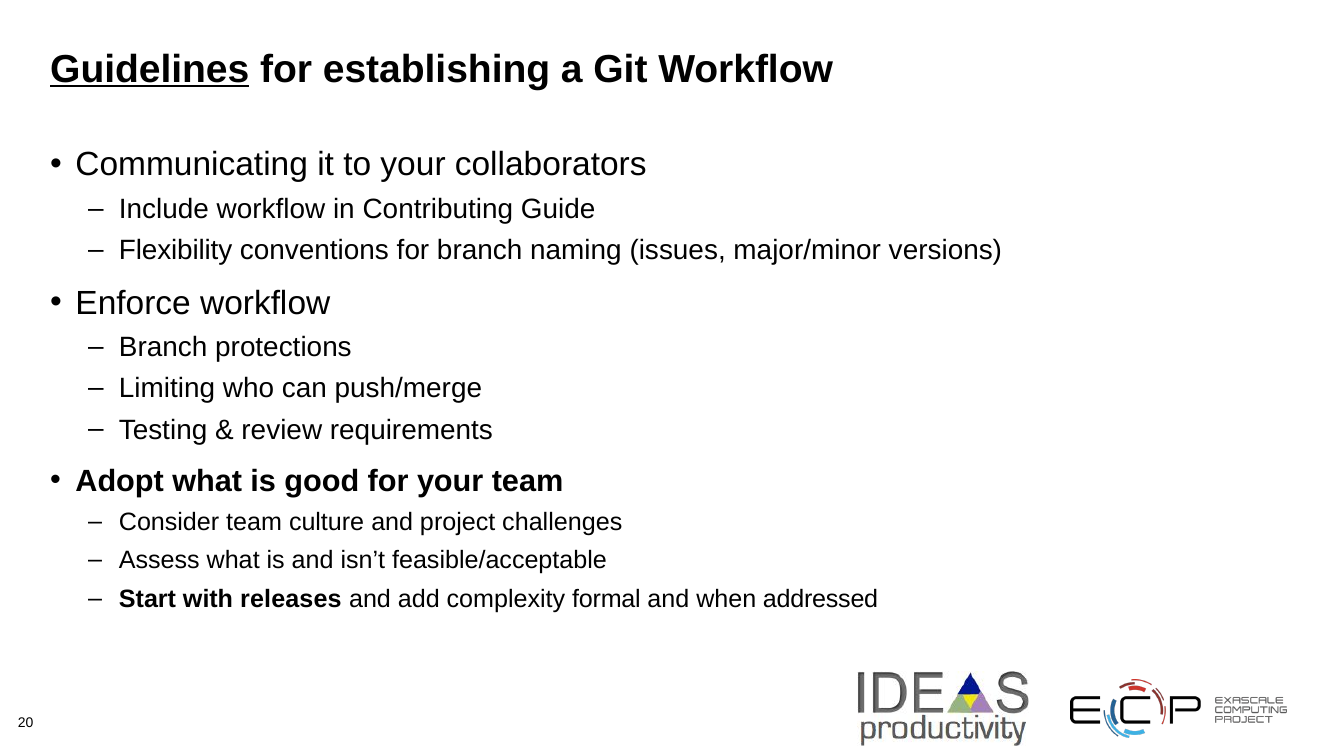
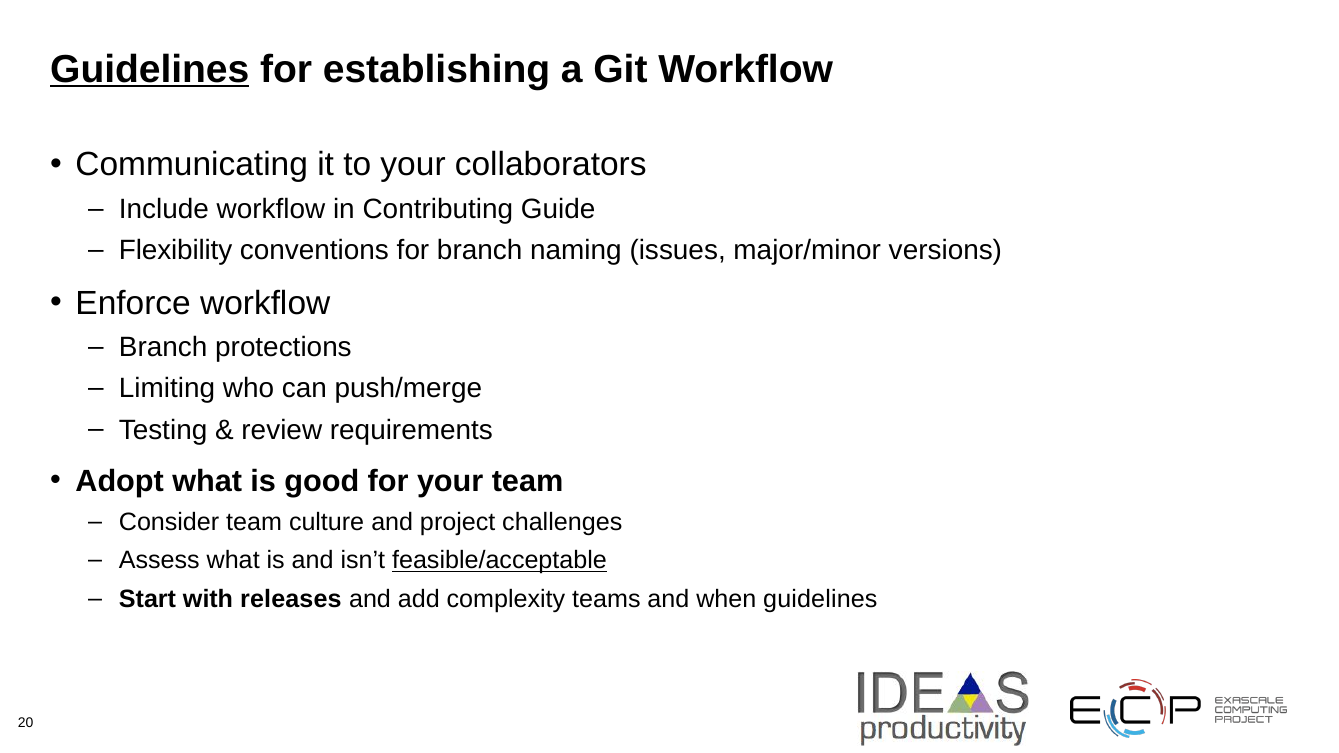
feasible/acceptable underline: none -> present
formal: formal -> teams
when addressed: addressed -> guidelines
